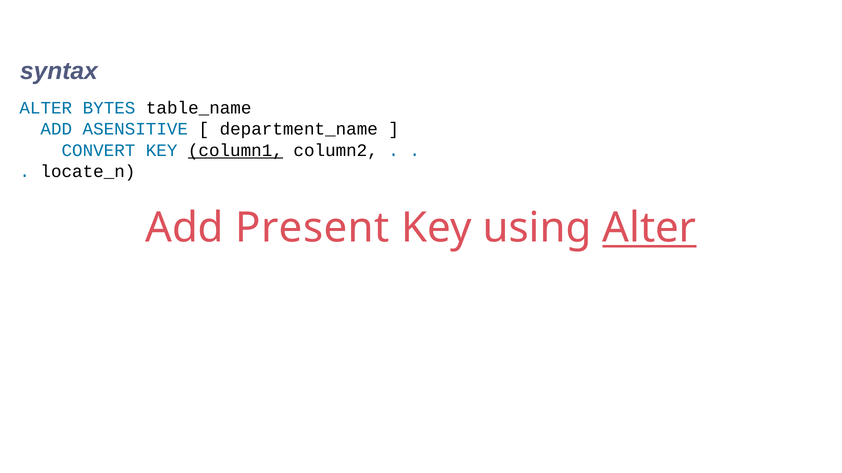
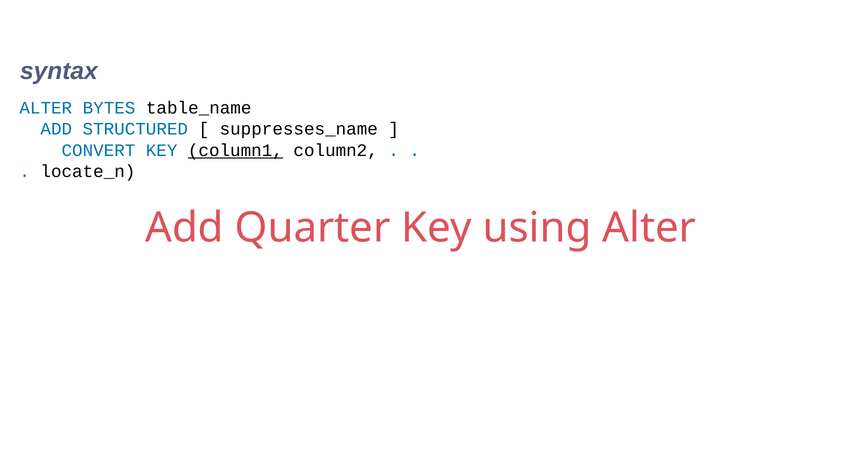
ASENSITIVE: ASENSITIVE -> STRUCTURED
department_name: department_name -> suppresses_name
Present: Present -> Quarter
Alter at (649, 228) underline: present -> none
